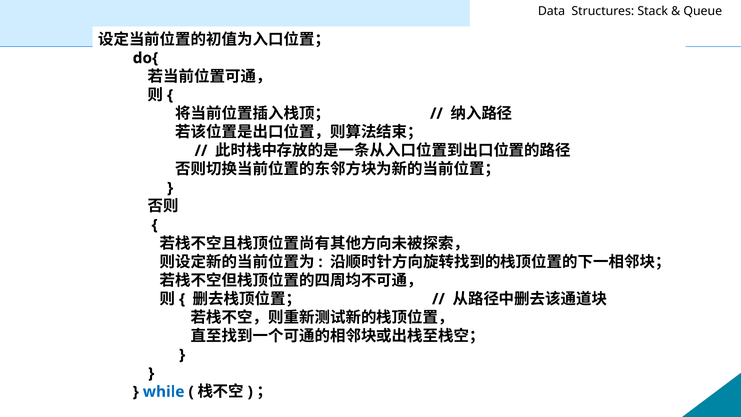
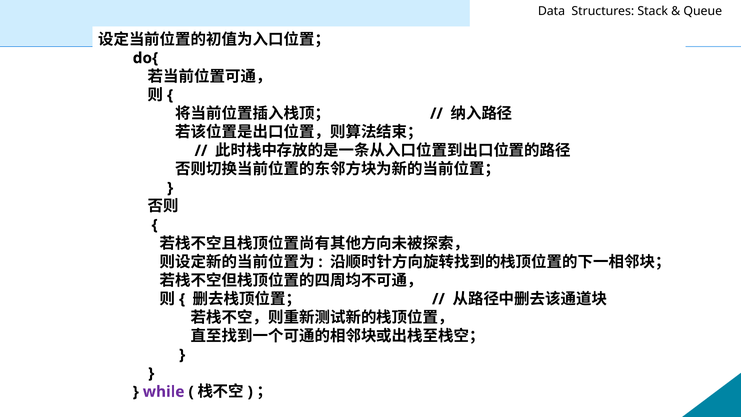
while colour: blue -> purple
